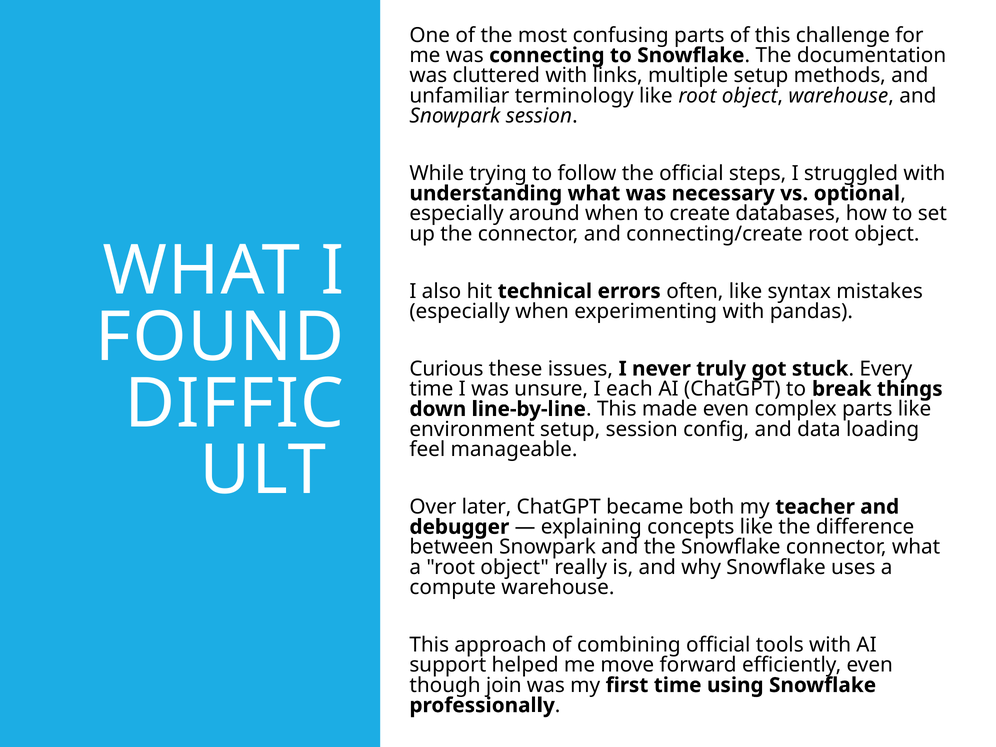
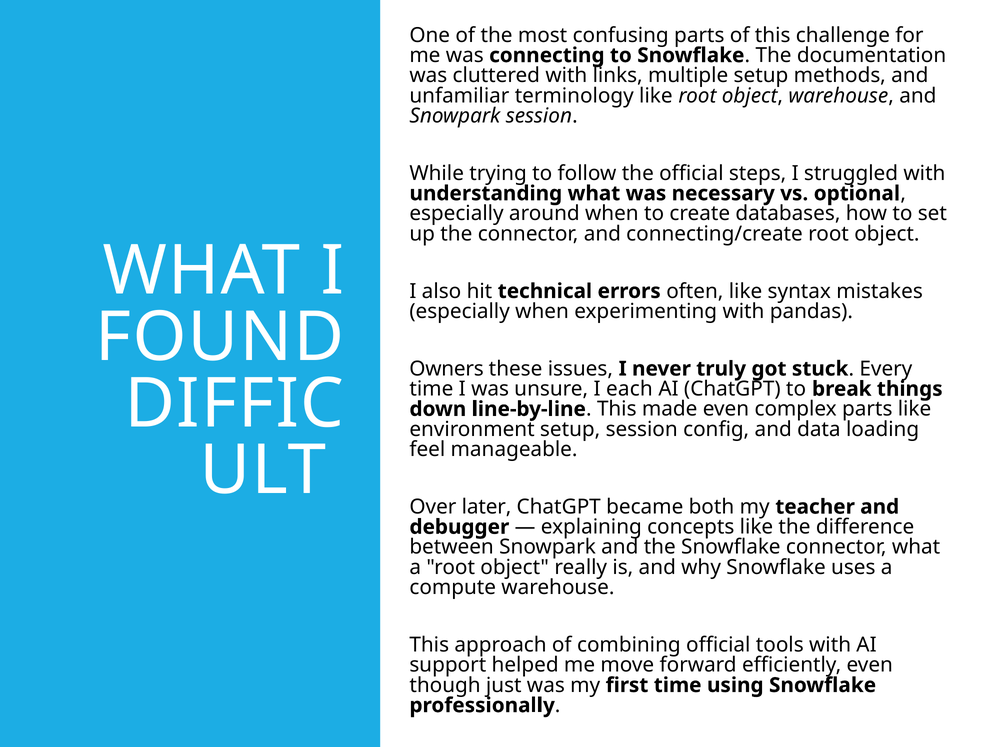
Curious: Curious -> Owners
join: join -> just
